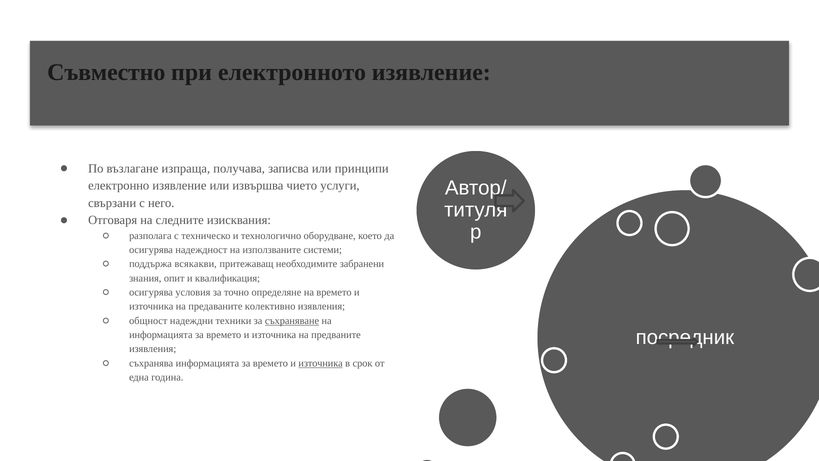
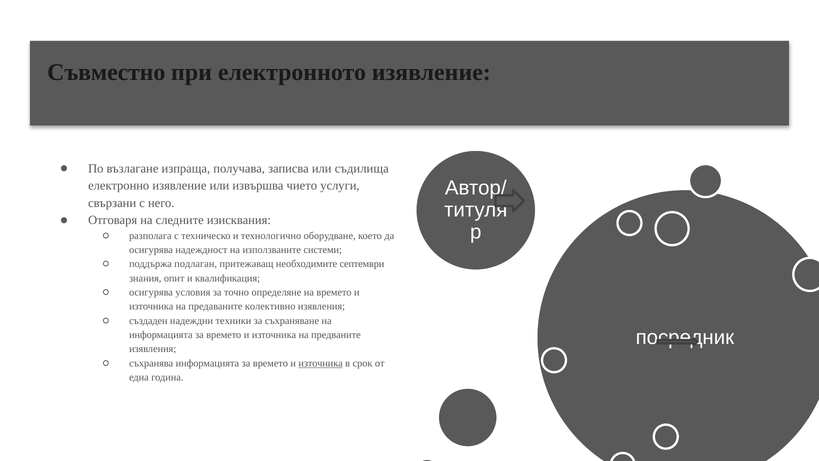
принципи: принципи -> съдилища
всякакви: всякакви -> подлаган
забранени: забранени -> септември
общност: общност -> създаден
съхраняване underline: present -> none
